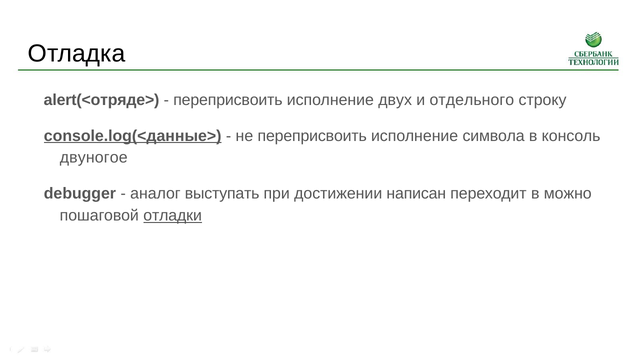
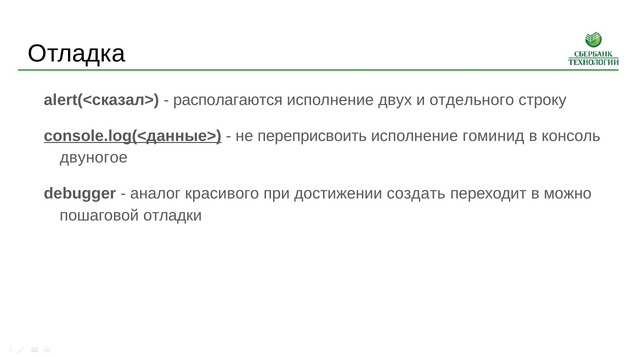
alert(<отряде>: alert(<отряде> -> alert(<сказал>
переприсвоить at (228, 100): переприсвоить -> располагаются
символа: символа -> гоминид
выступать: выступать -> красивого
написан: написан -> создать
отладки underline: present -> none
